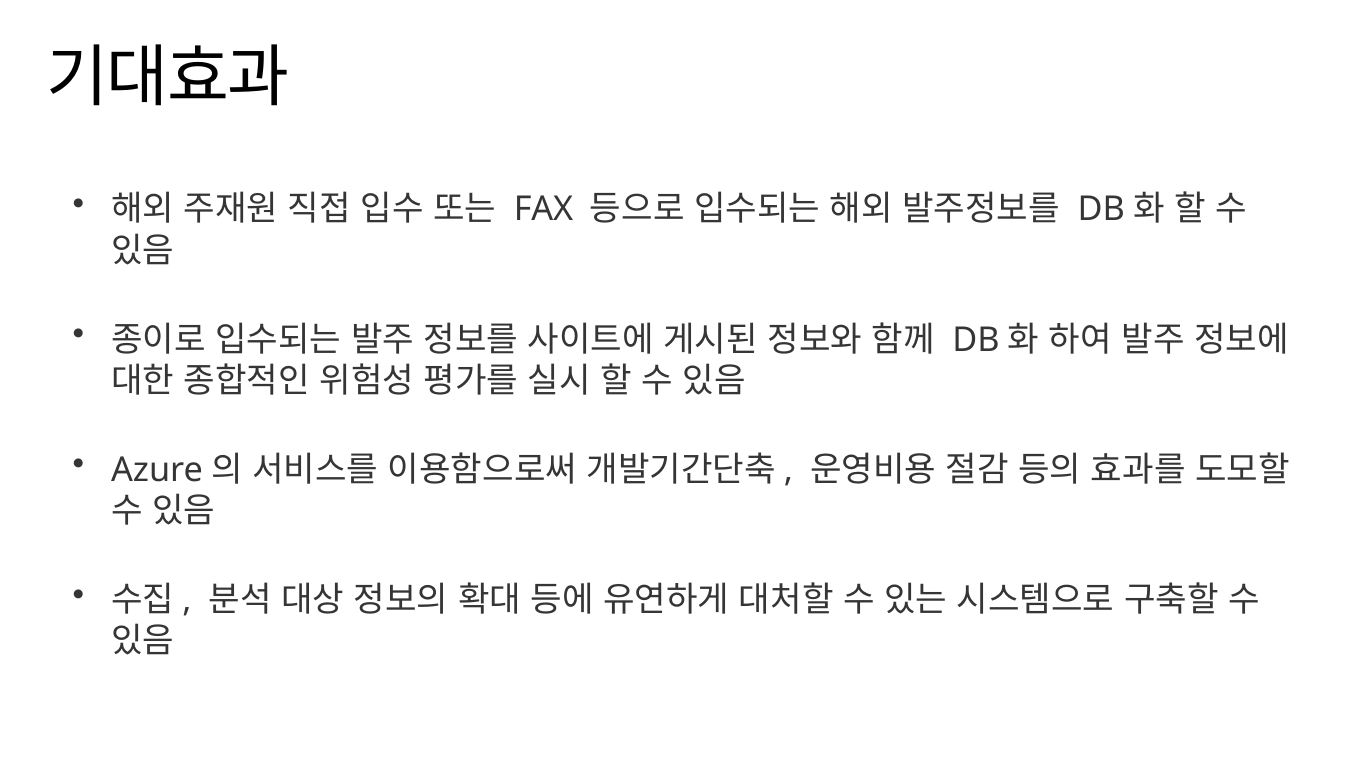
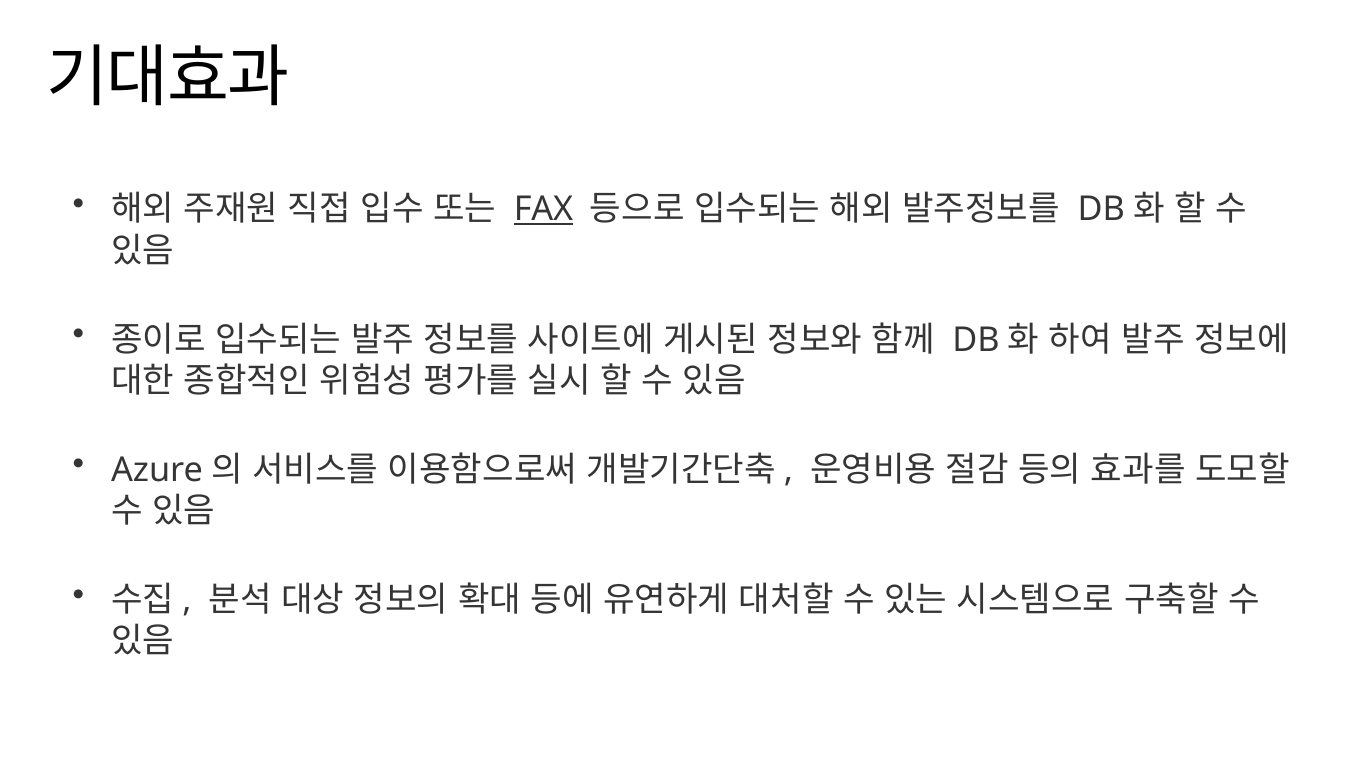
FAX underline: none -> present
